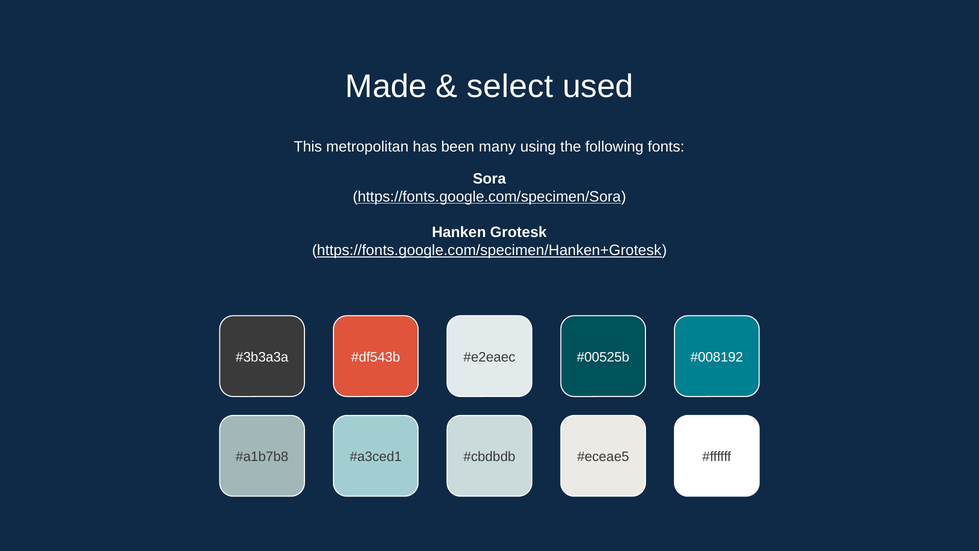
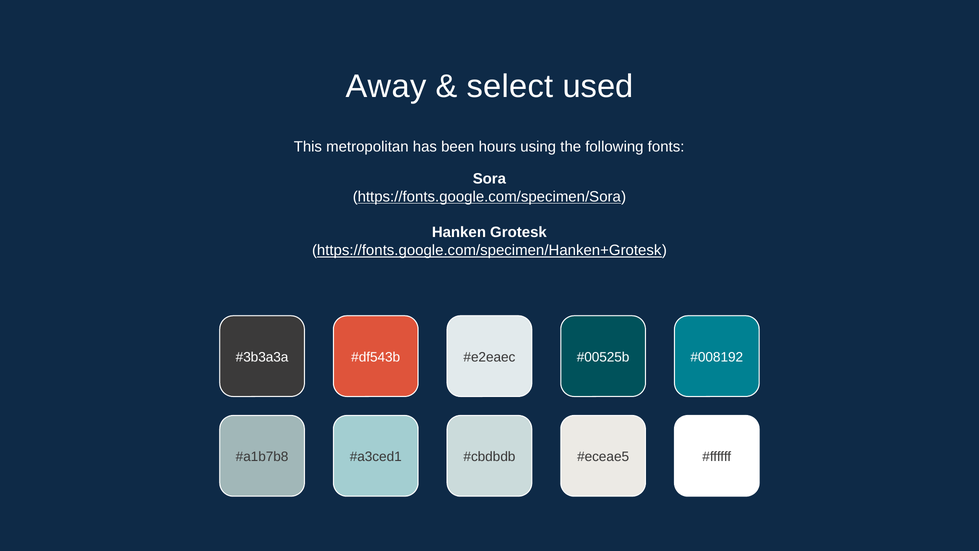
Made: Made -> Away
many: many -> hours
